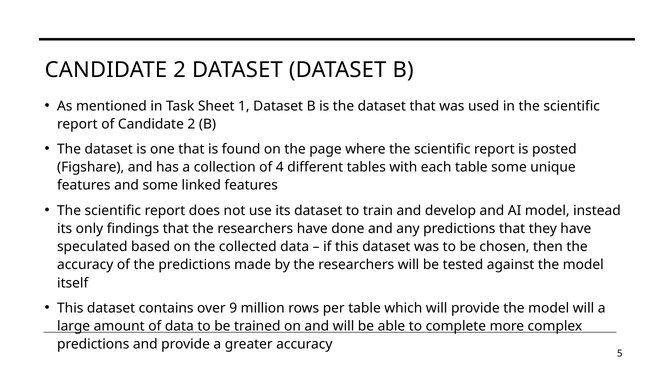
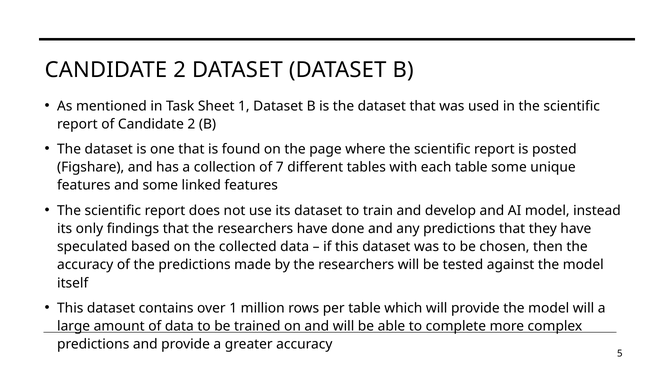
4: 4 -> 7
over 9: 9 -> 1
